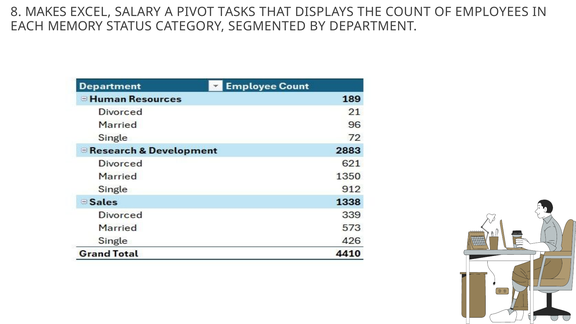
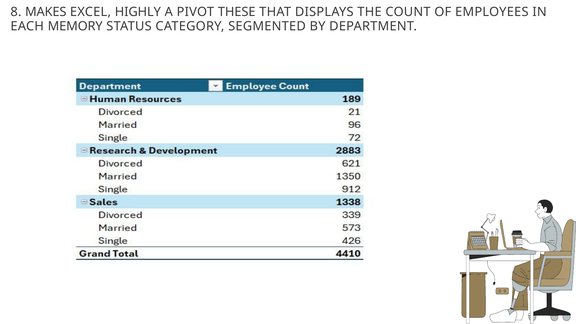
SALARY: SALARY -> HIGHLY
TASKS: TASKS -> THESE
